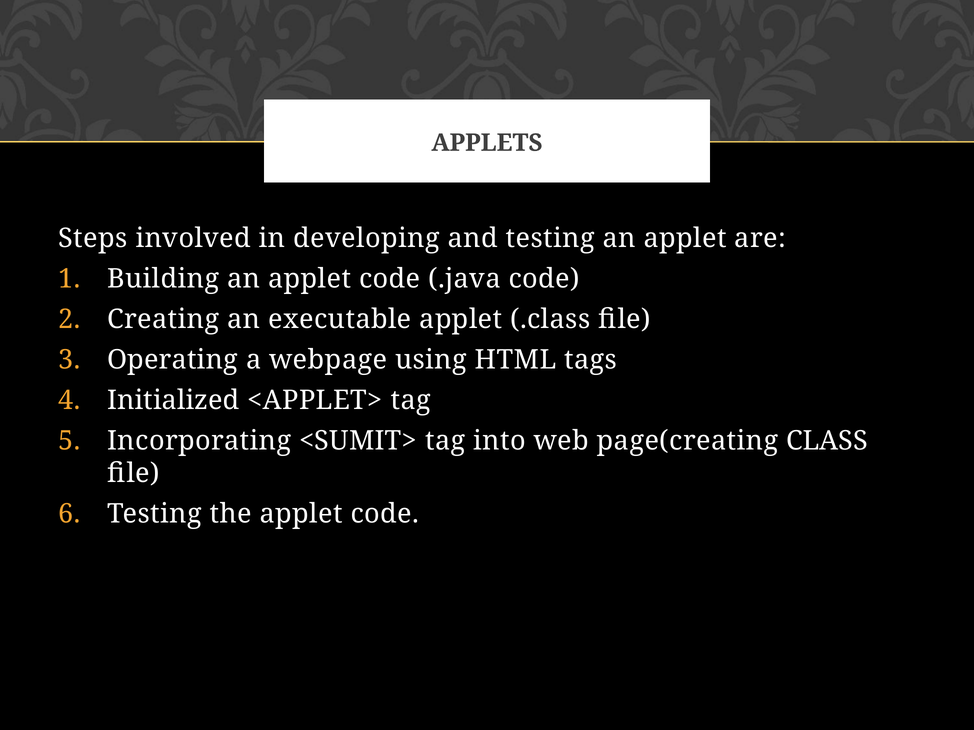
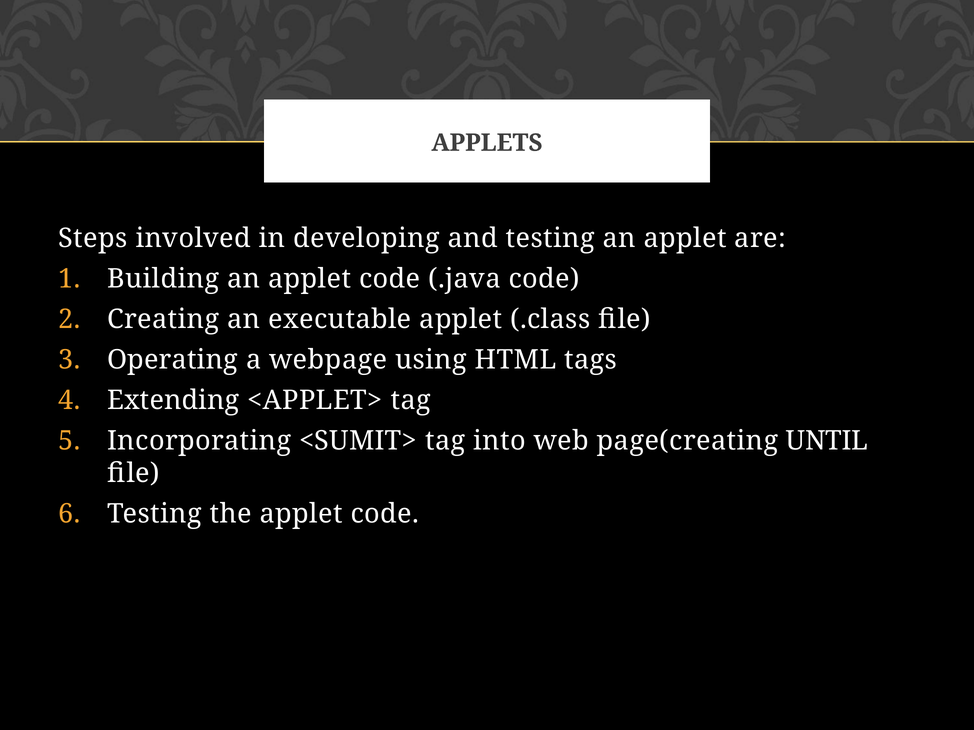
Initialized: Initialized -> Extending
CLASS: CLASS -> UNTIL
